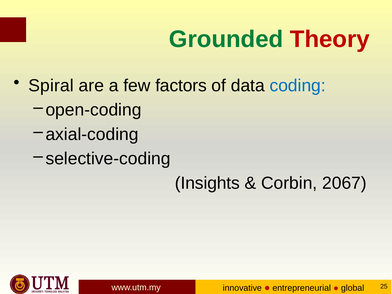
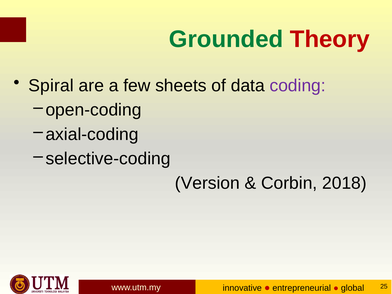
factors: factors -> sheets
coding colour: blue -> purple
Insights: Insights -> Version
2067: 2067 -> 2018
